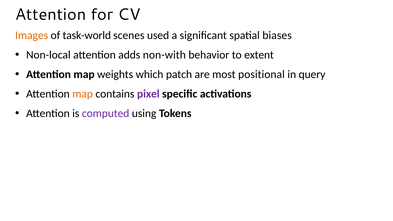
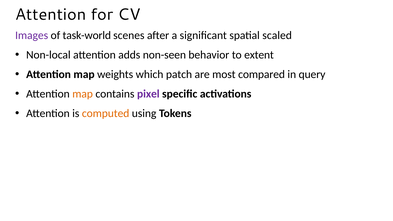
Images colour: orange -> purple
used: used -> after
biases: biases -> scaled
non-with: non-with -> non-seen
positional: positional -> compared
computed colour: purple -> orange
